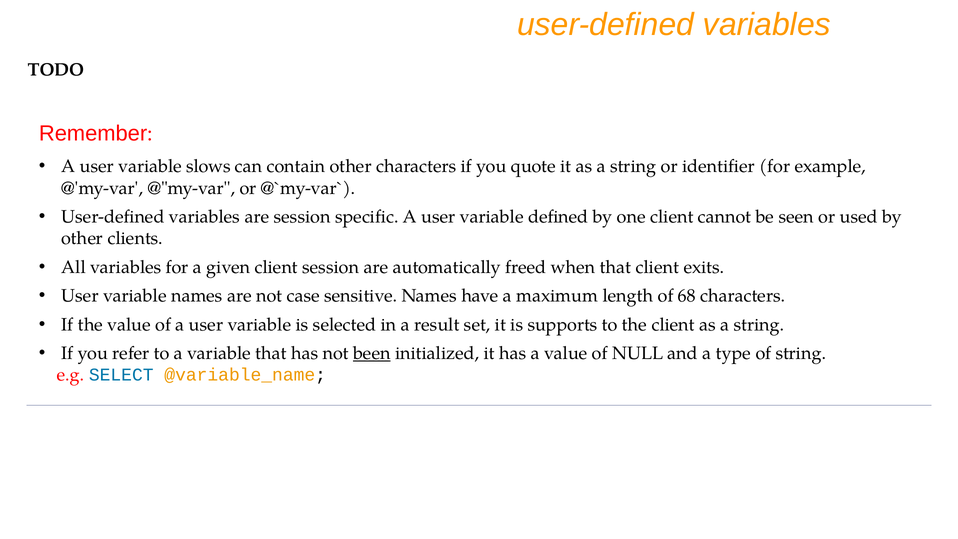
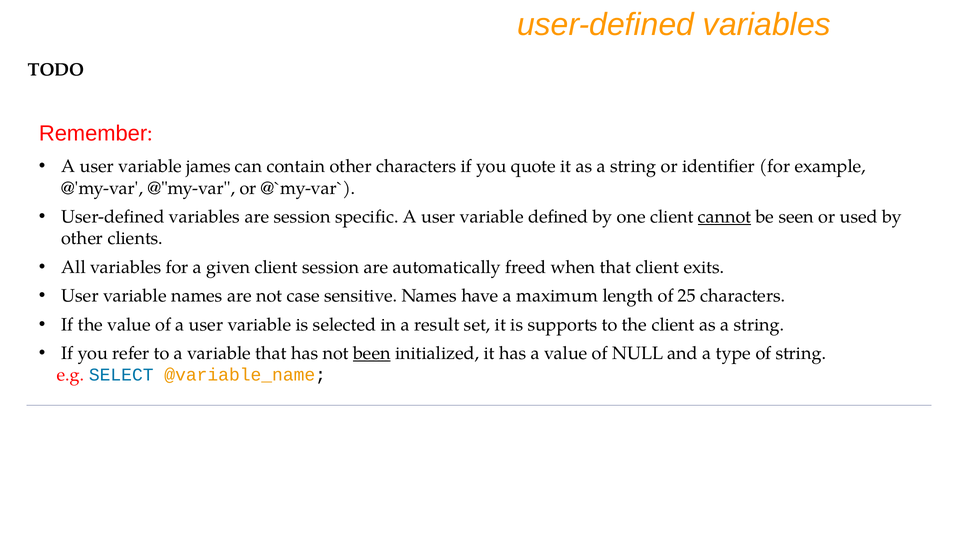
slows: slows -> james
cannot underline: none -> present
68: 68 -> 25
